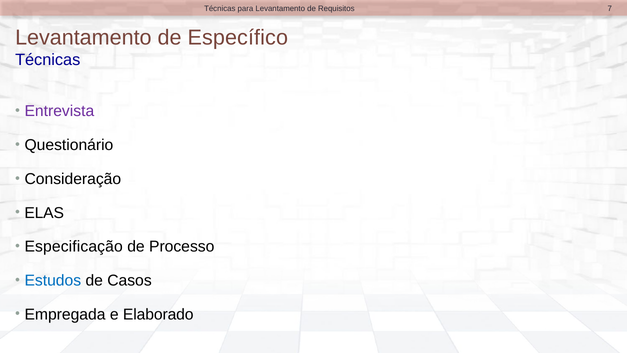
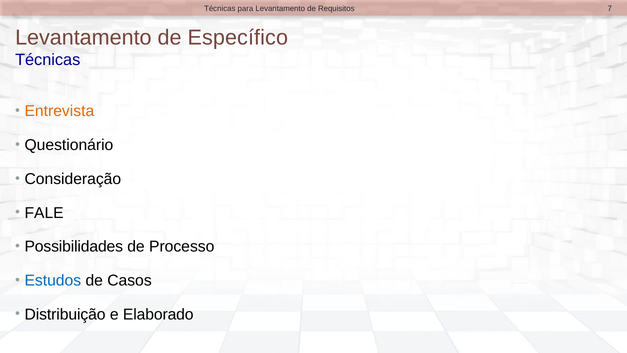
Entrevista colour: purple -> orange
ELAS: ELAS -> FALE
Especificação: Especificação -> Possibilidades
Empregada: Empregada -> Distribuição
